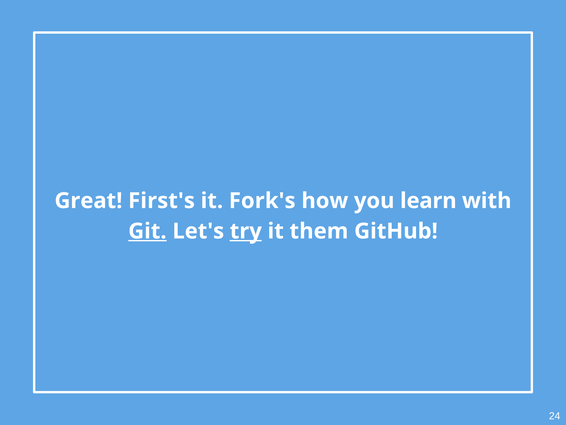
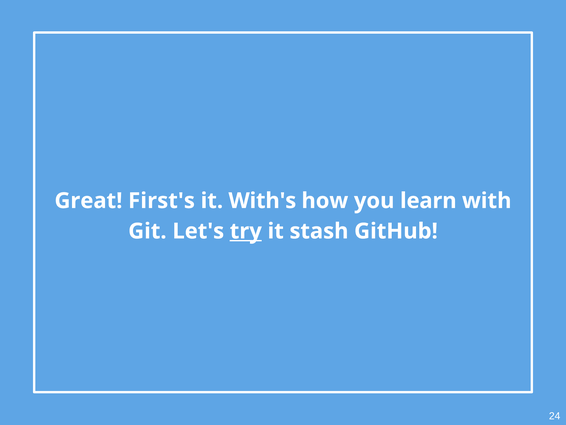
Fork's: Fork's -> With's
Git underline: present -> none
them: them -> stash
